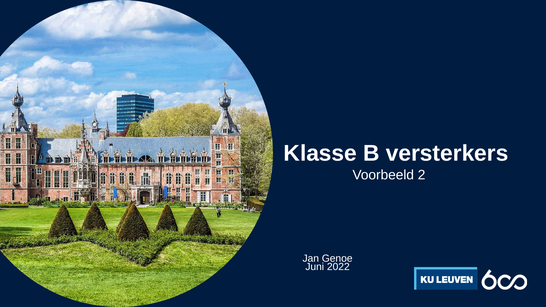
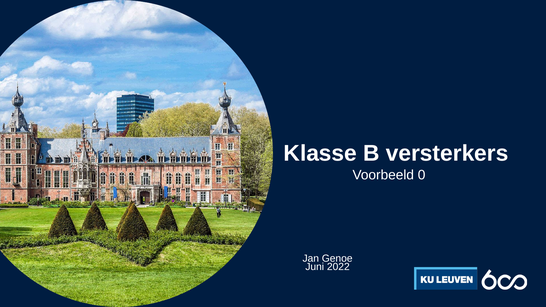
2: 2 -> 0
